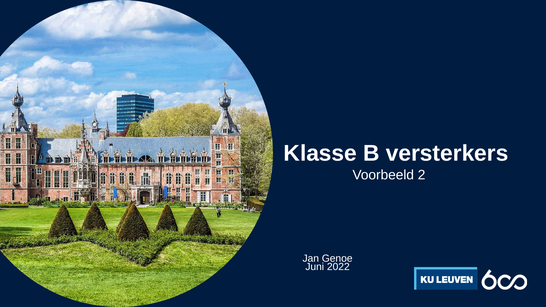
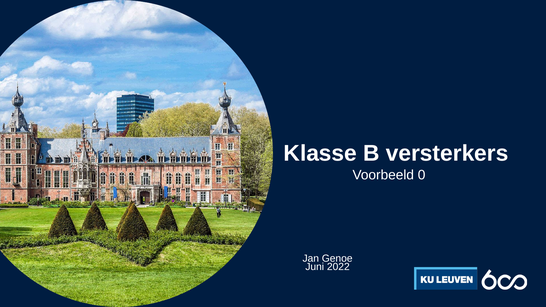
2: 2 -> 0
